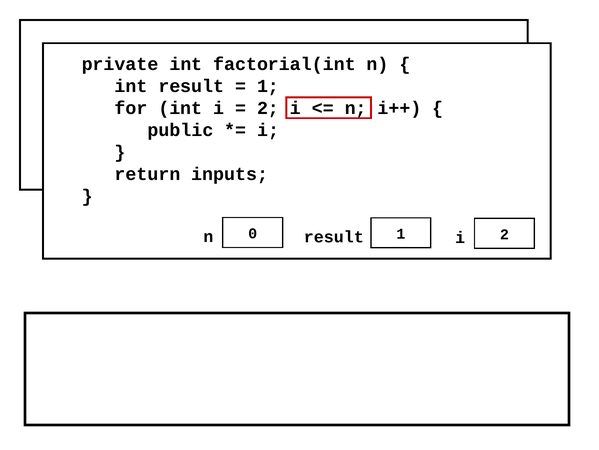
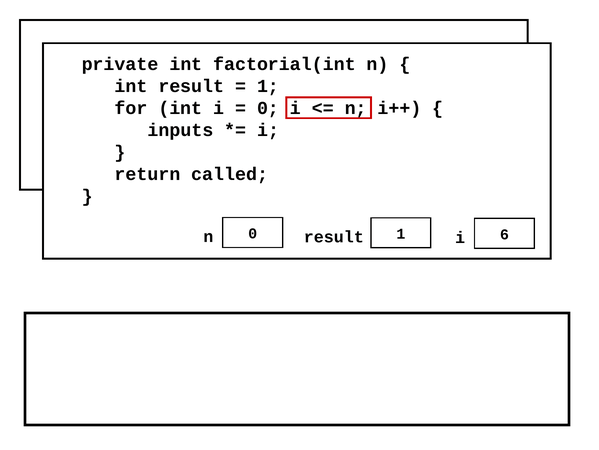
2 at (268, 108): 2 -> 0
public at (180, 130): public -> inputs
inputs: inputs -> called
n 2: 2 -> 6
